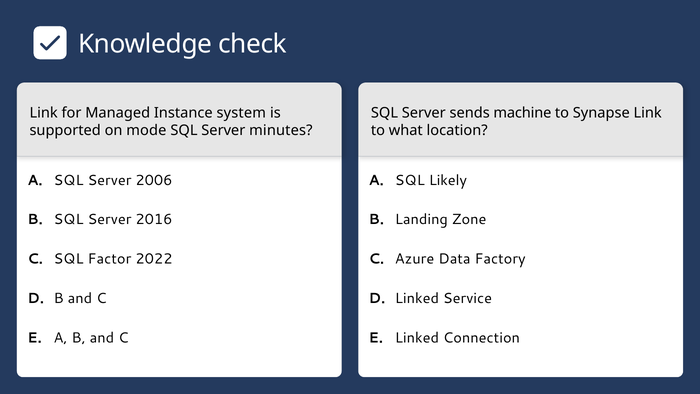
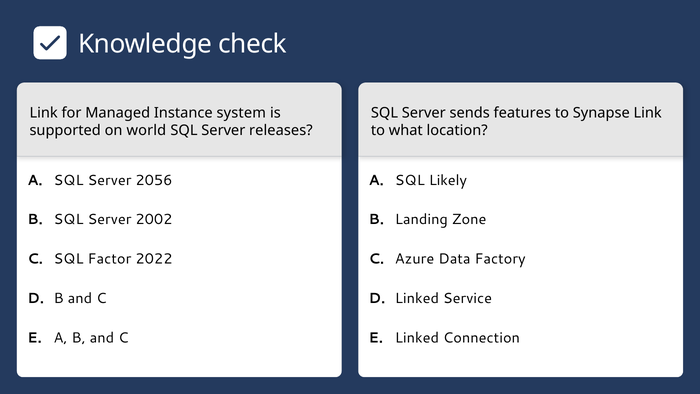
machine: machine -> features
mode: mode -> world
minutes: minutes -> releases
2006: 2006 -> 2056
2016: 2016 -> 2002
